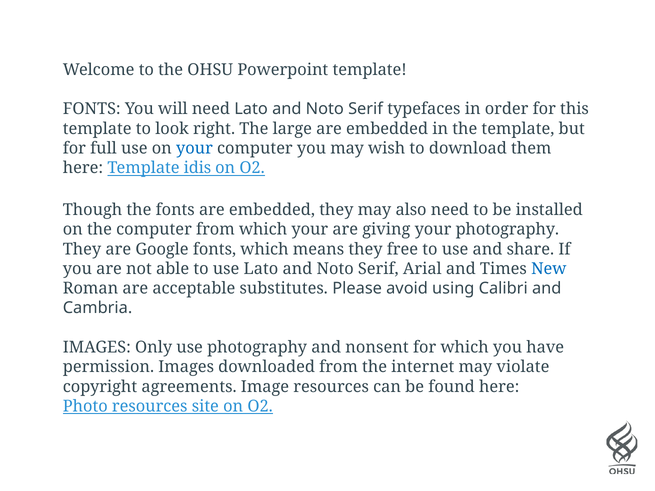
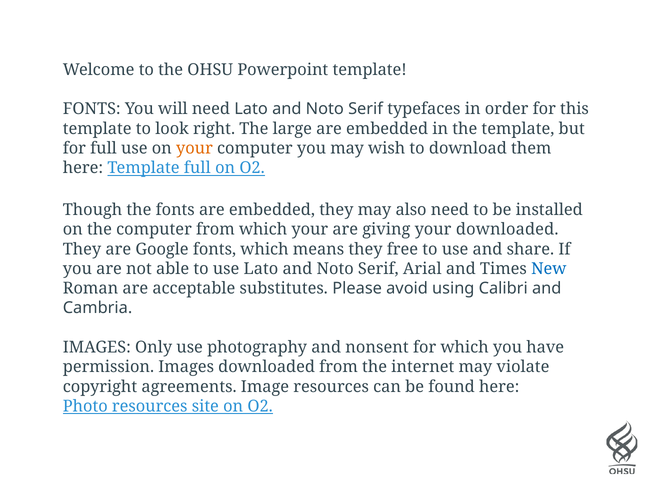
your at (194, 148) colour: blue -> orange
Template idis: idis -> full
your photography: photography -> downloaded
